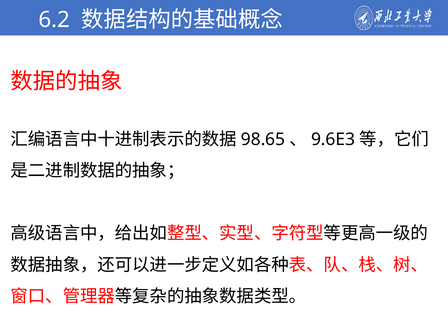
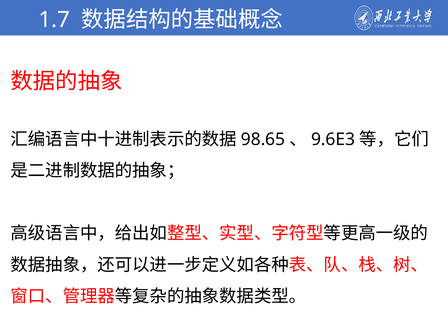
6.2: 6.2 -> 1.7
